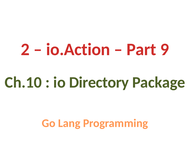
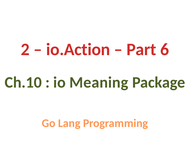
9: 9 -> 6
Directory: Directory -> Meaning
